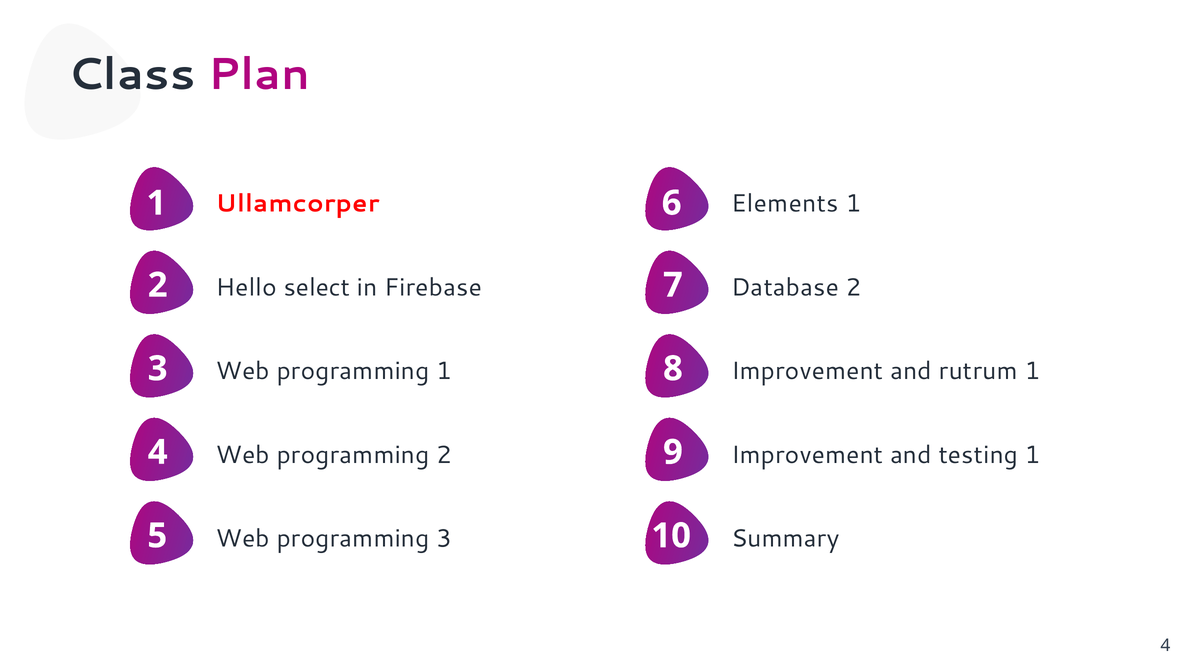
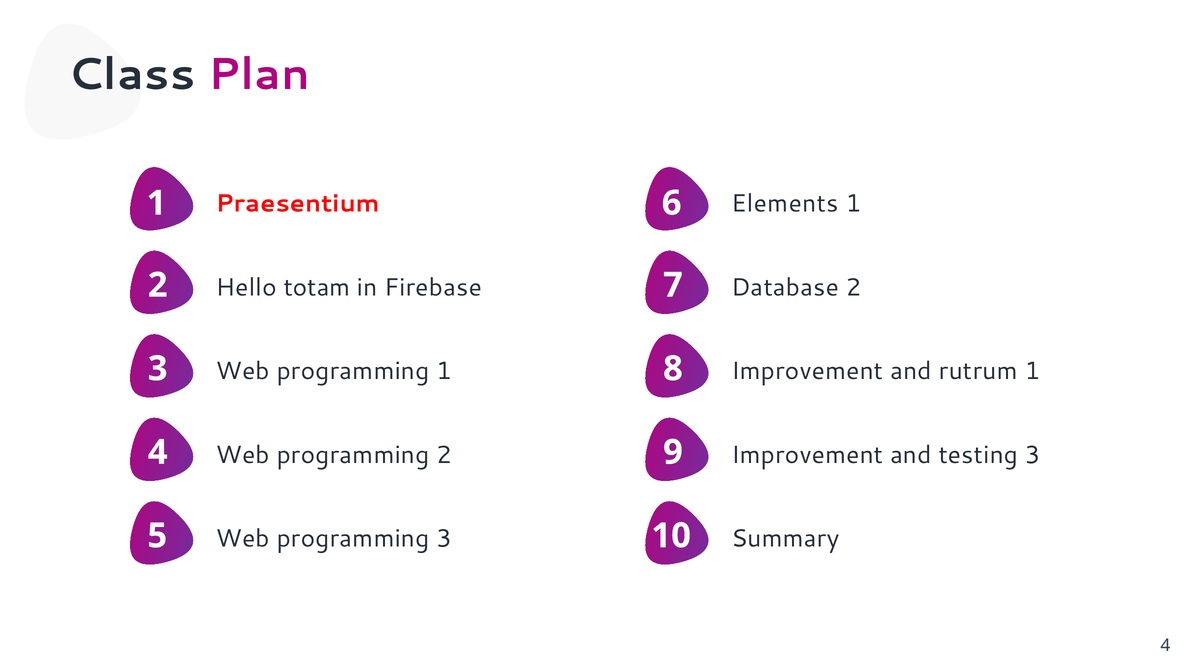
Ullamcorper: Ullamcorper -> Praesentium
select: select -> totam
testing 1: 1 -> 3
